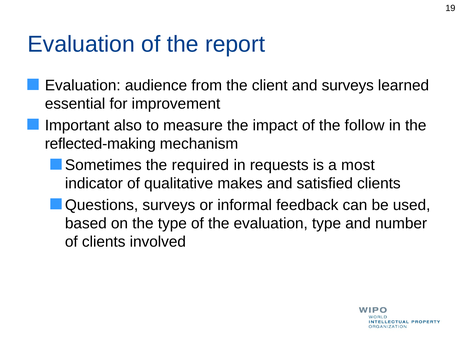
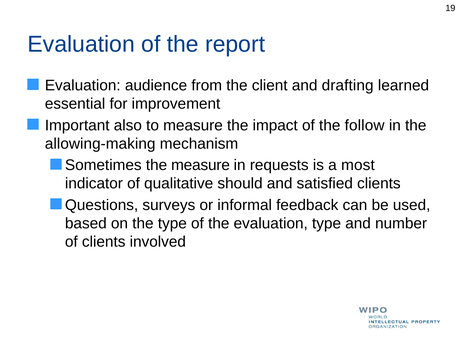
and surveys: surveys -> drafting
reflected-making: reflected-making -> allowing-making
the required: required -> measure
makes: makes -> should
